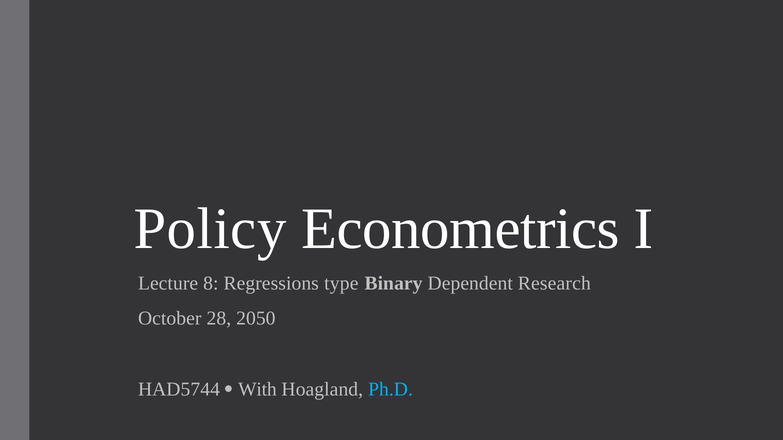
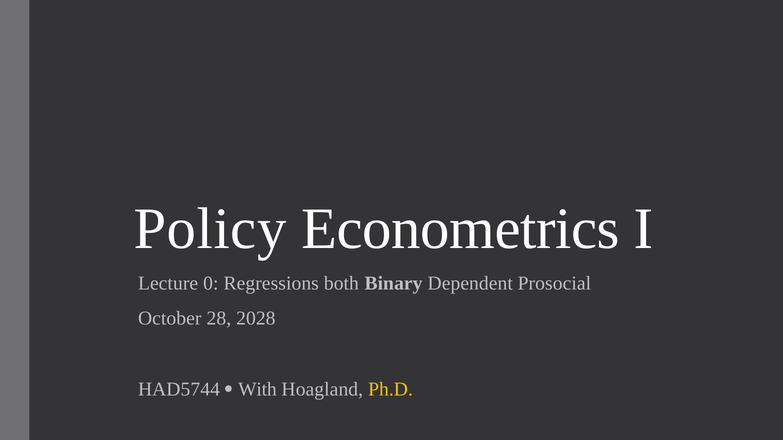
8: 8 -> 0
type: type -> both
Research: Research -> Prosocial
2050: 2050 -> 2028
Ph.D colour: light blue -> yellow
